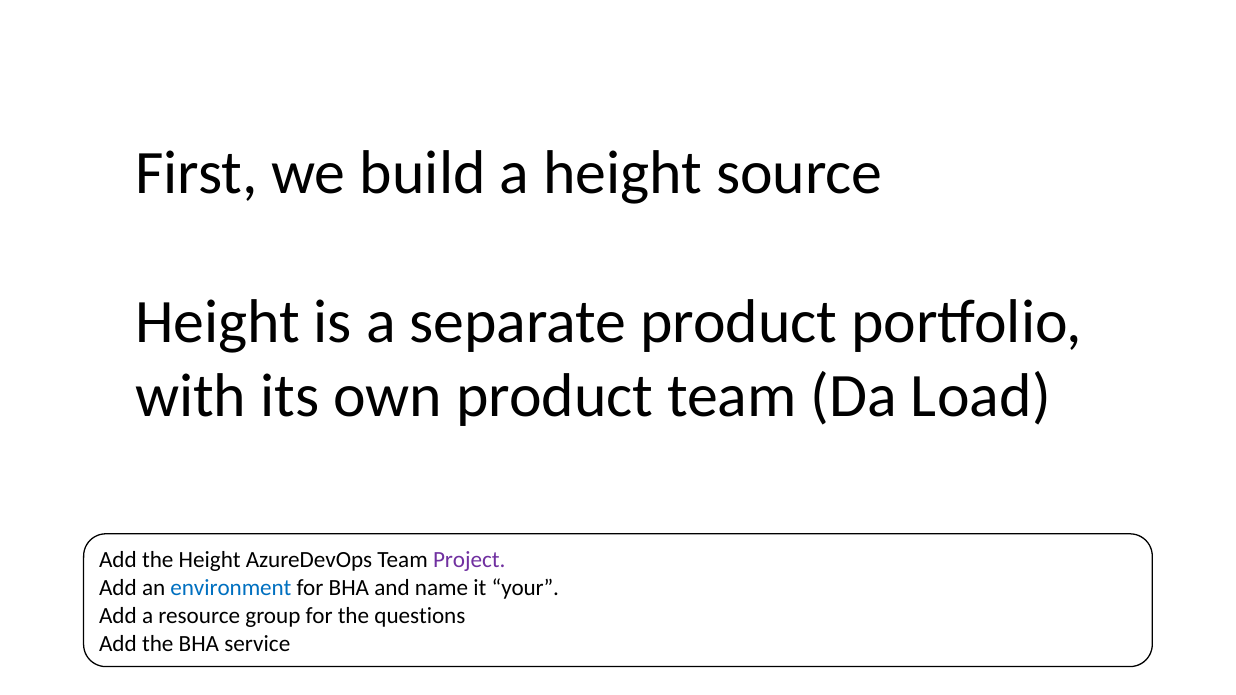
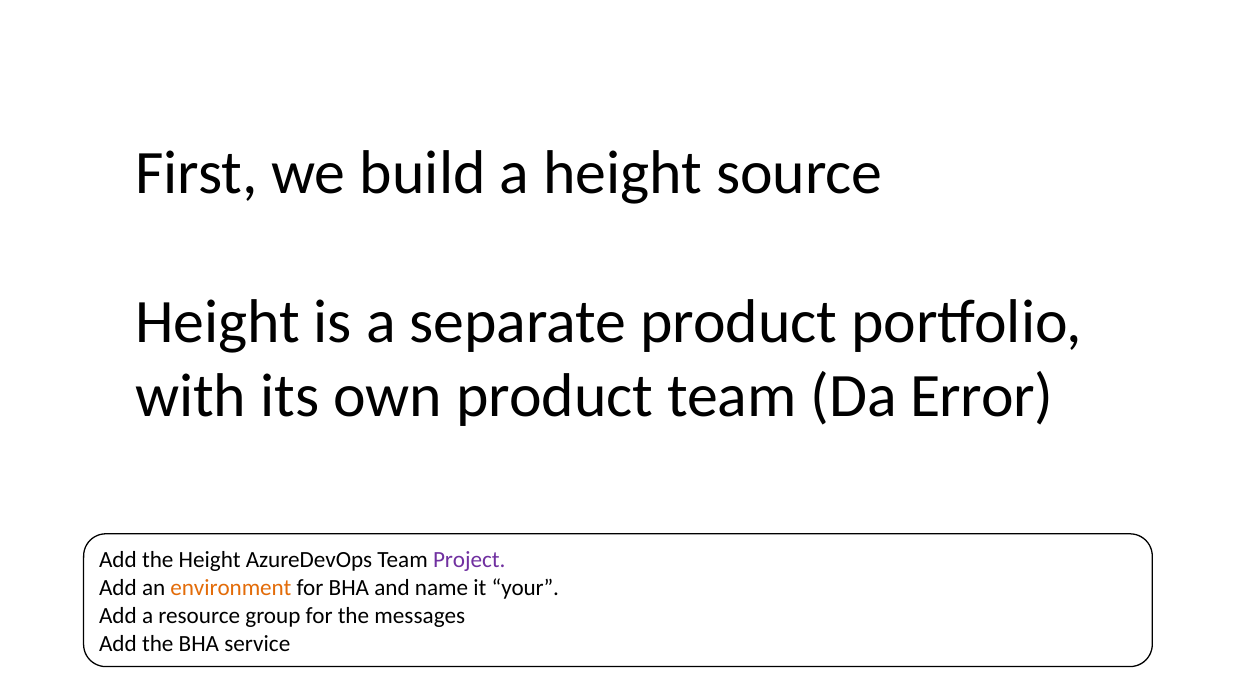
Load: Load -> Error
environment colour: blue -> orange
questions: questions -> messages
